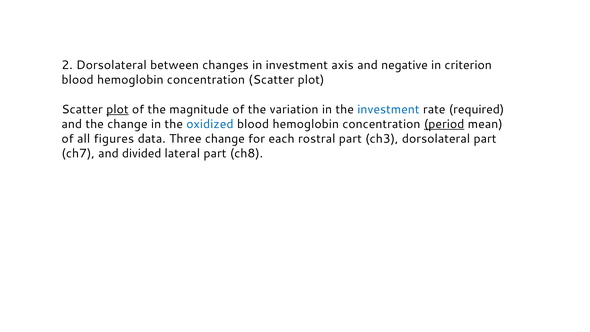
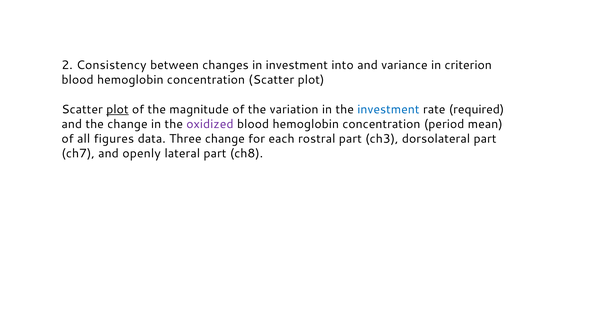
2 Dorsolateral: Dorsolateral -> Consistency
axis: axis -> into
negative: negative -> variance
oxidized colour: blue -> purple
period underline: present -> none
divided: divided -> openly
